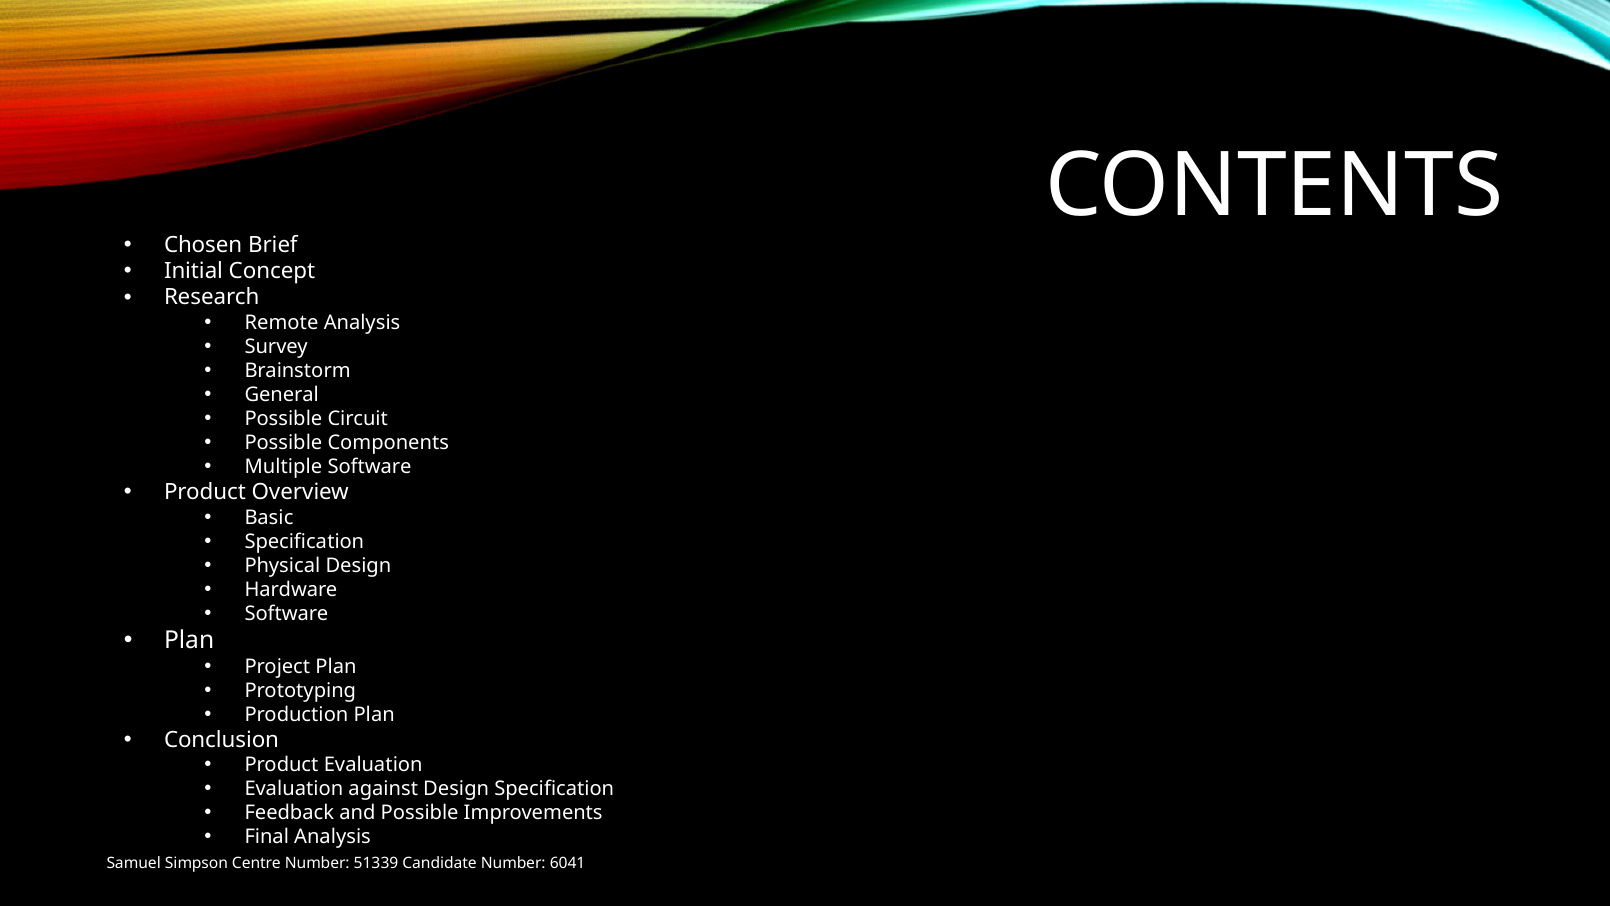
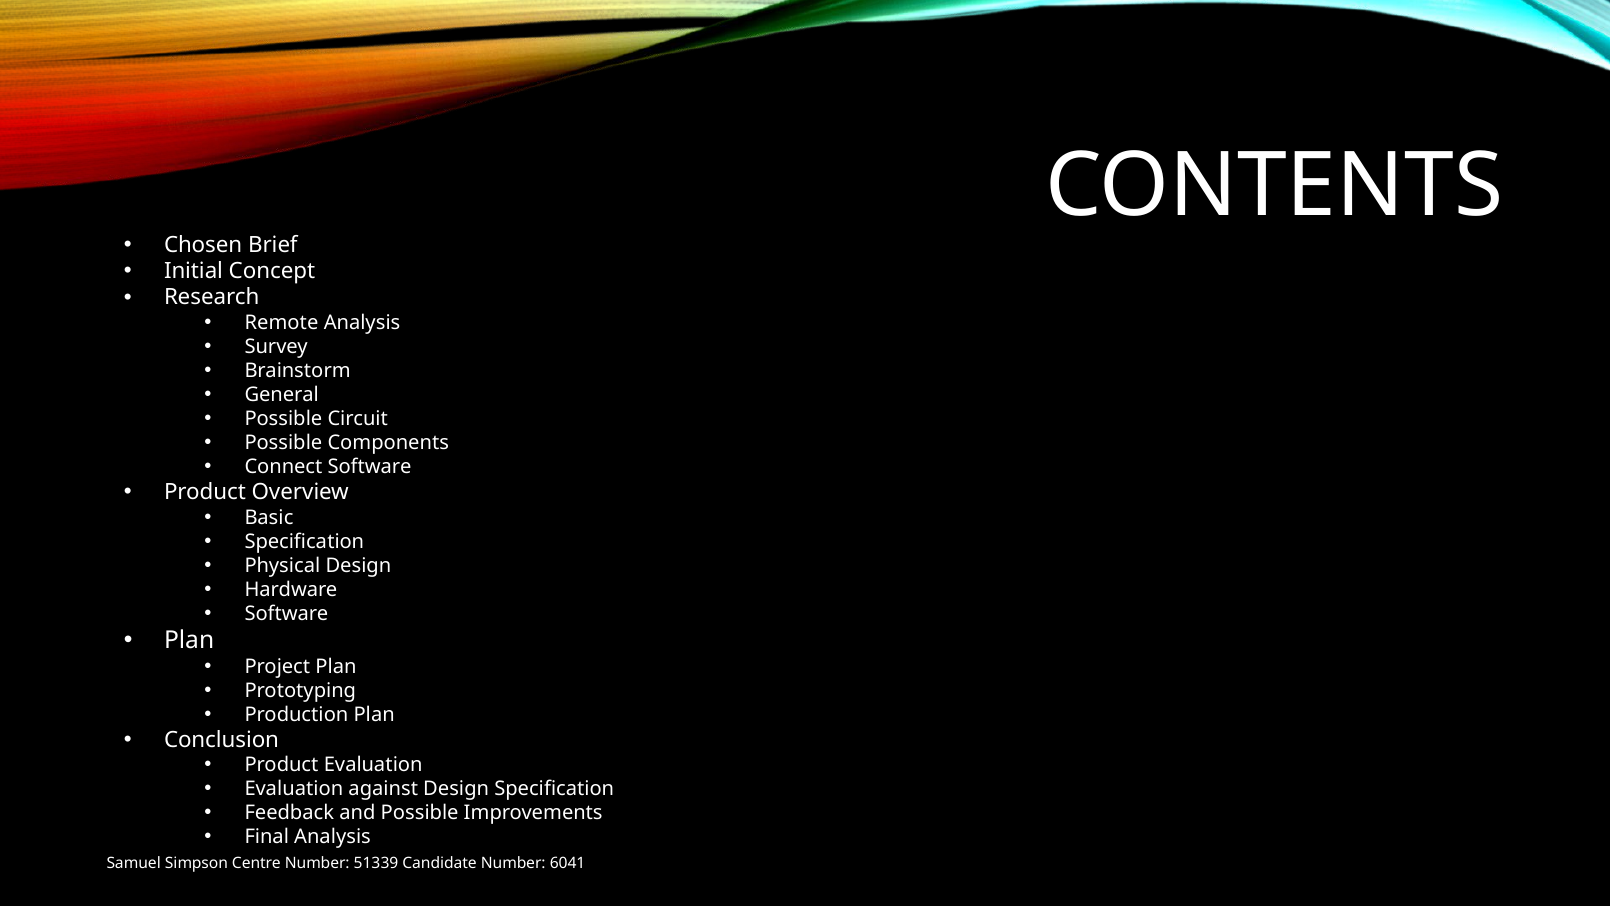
Multiple: Multiple -> Connect
